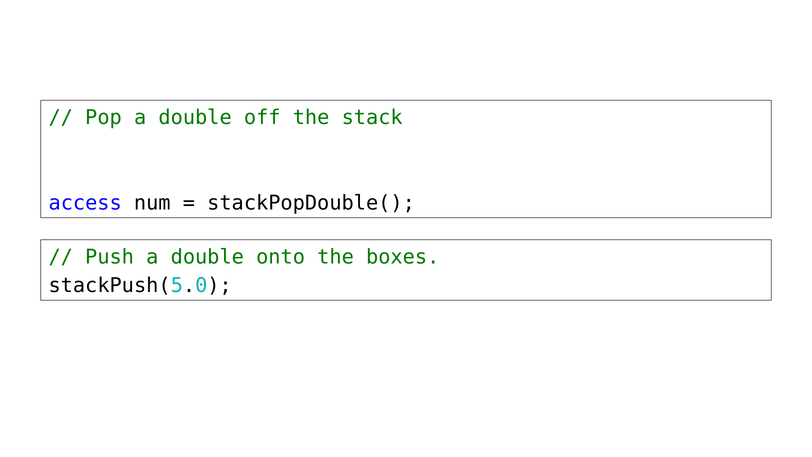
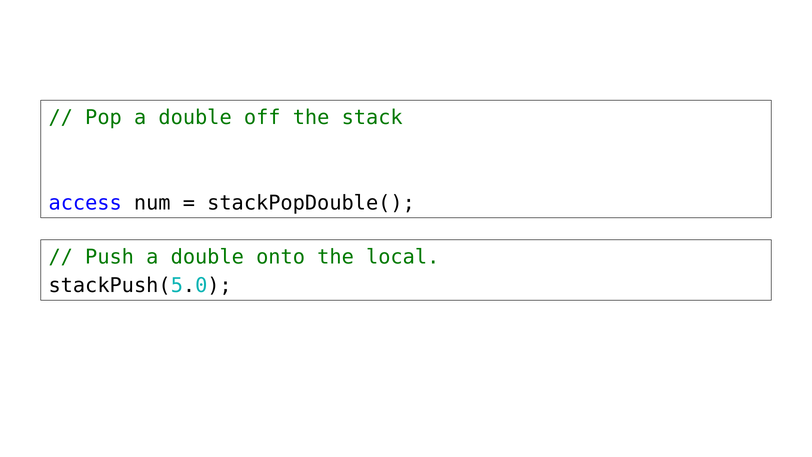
boxes: boxes -> local
